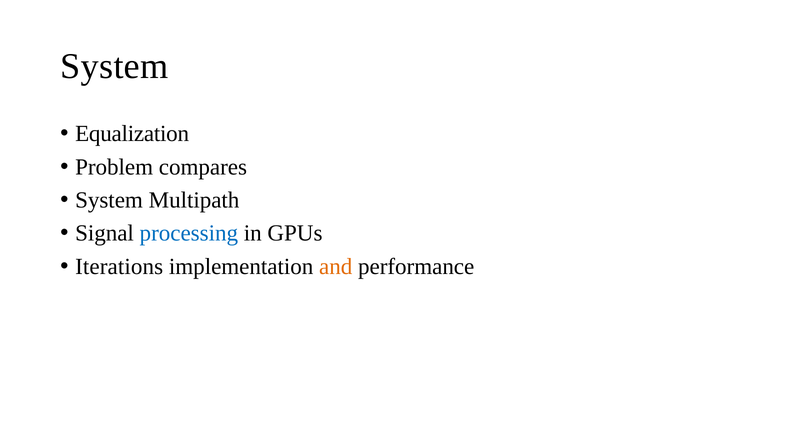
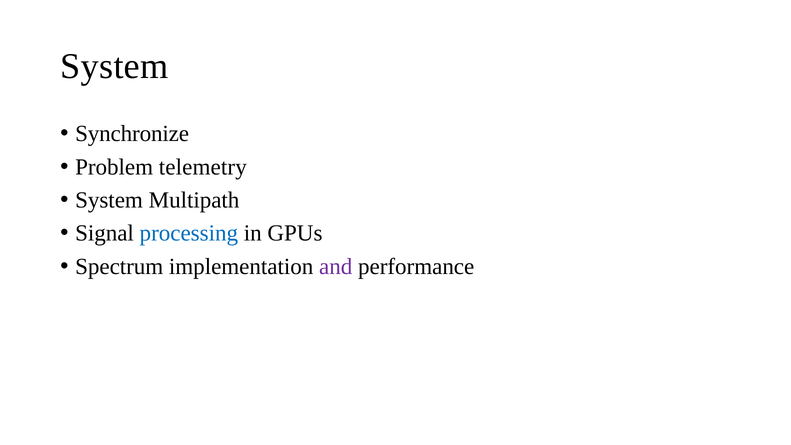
Equalization: Equalization -> Synchronize
compares: compares -> telemetry
Iterations: Iterations -> Spectrum
and colour: orange -> purple
